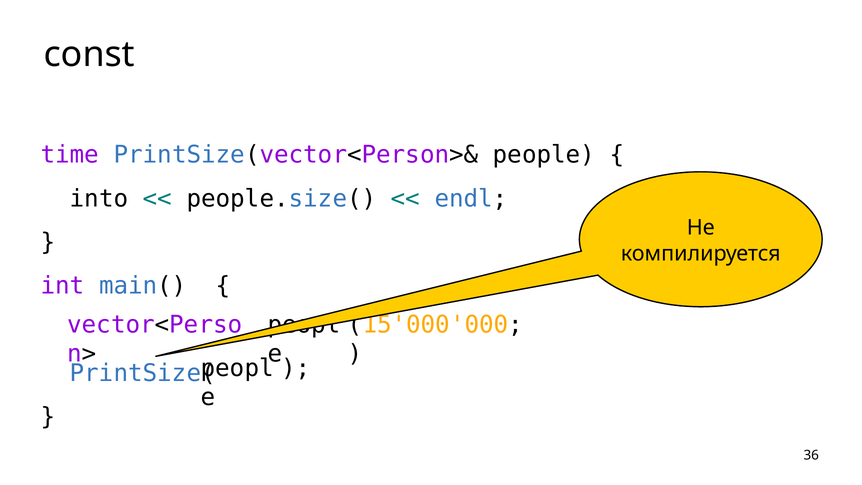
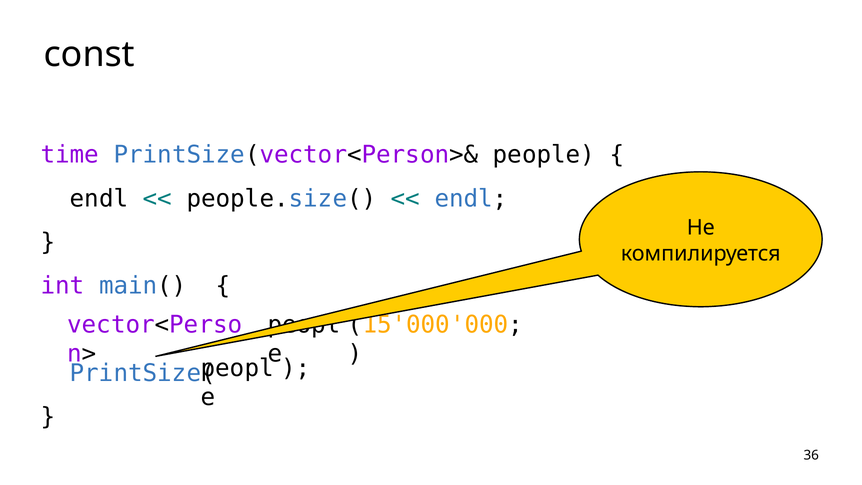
into at (99, 199): into -> endl
